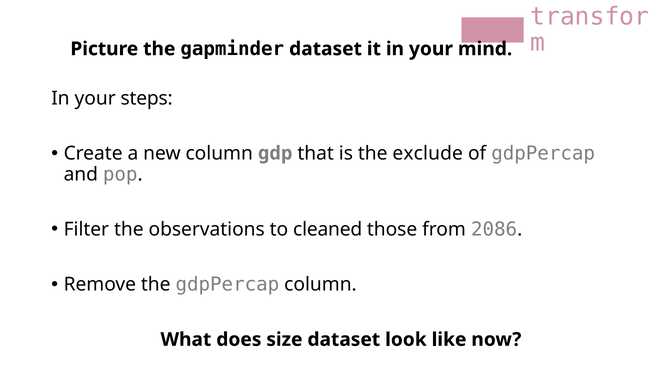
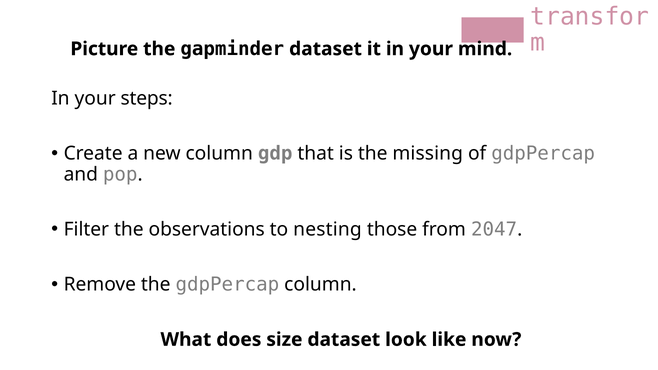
exclude: exclude -> missing
cleaned: cleaned -> nesting
2086: 2086 -> 2047
